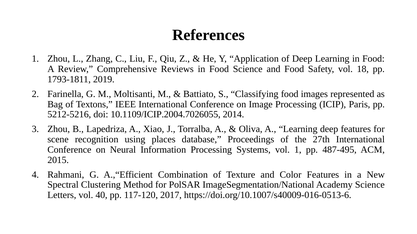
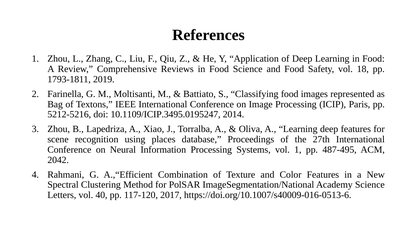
10.1109/ICIP.2004.7026055: 10.1109/ICIP.2004.7026055 -> 10.1109/ICIP.3495.0195247
2015: 2015 -> 2042
